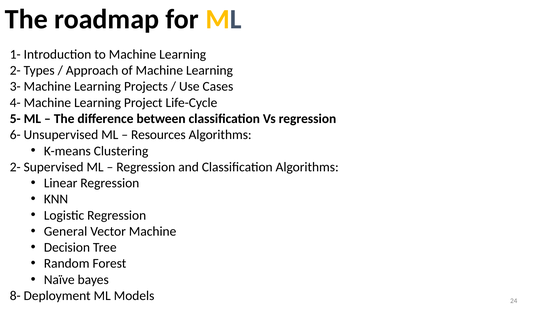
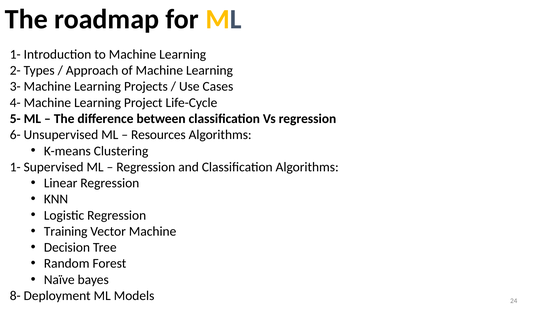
2- at (15, 167): 2- -> 1-
General: General -> Training
